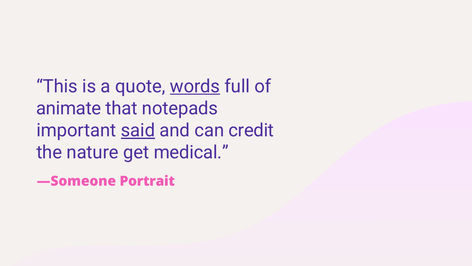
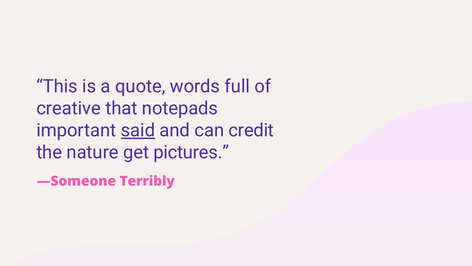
words underline: present -> none
animate: animate -> creative
medical: medical -> pictures
Portrait: Portrait -> Terribly
